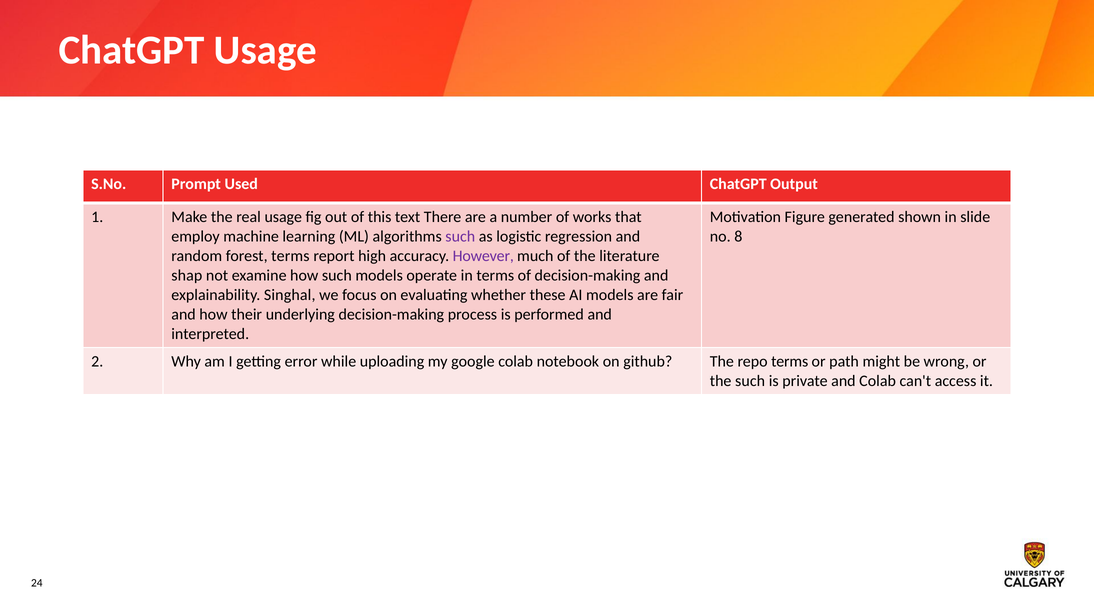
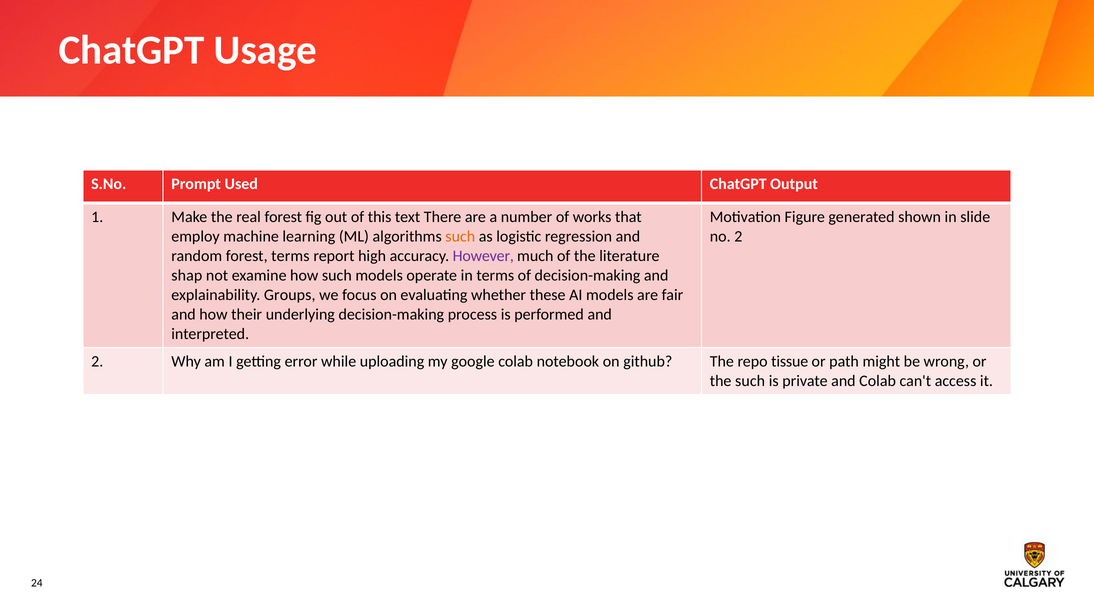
real usage: usage -> forest
such at (460, 236) colour: purple -> orange
no 8: 8 -> 2
Singhal: Singhal -> Groups
repo terms: terms -> tissue
